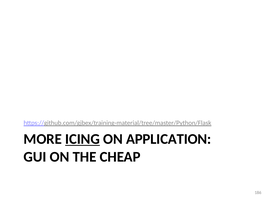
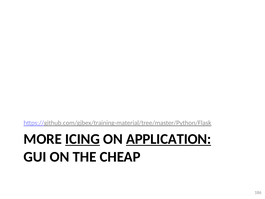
APPLICATION underline: none -> present
